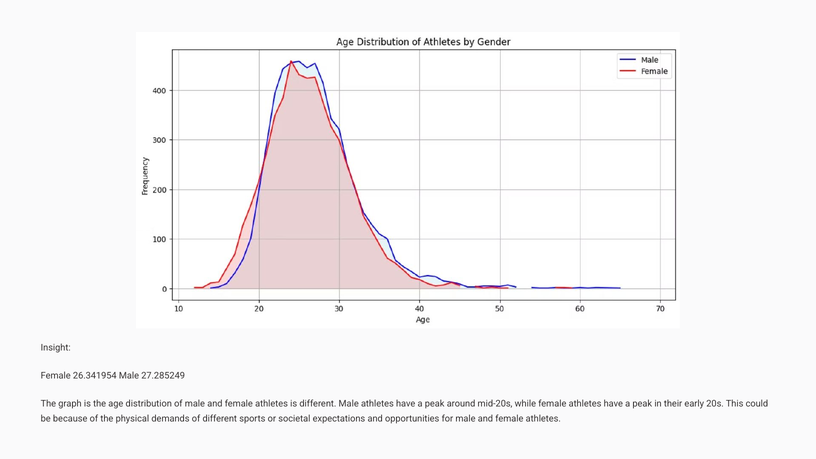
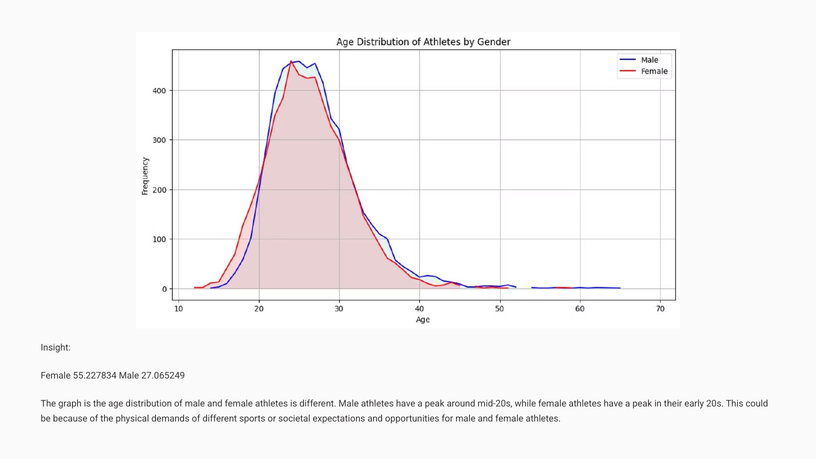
26.341954: 26.341954 -> 55.227834
27.285249: 27.285249 -> 27.065249
